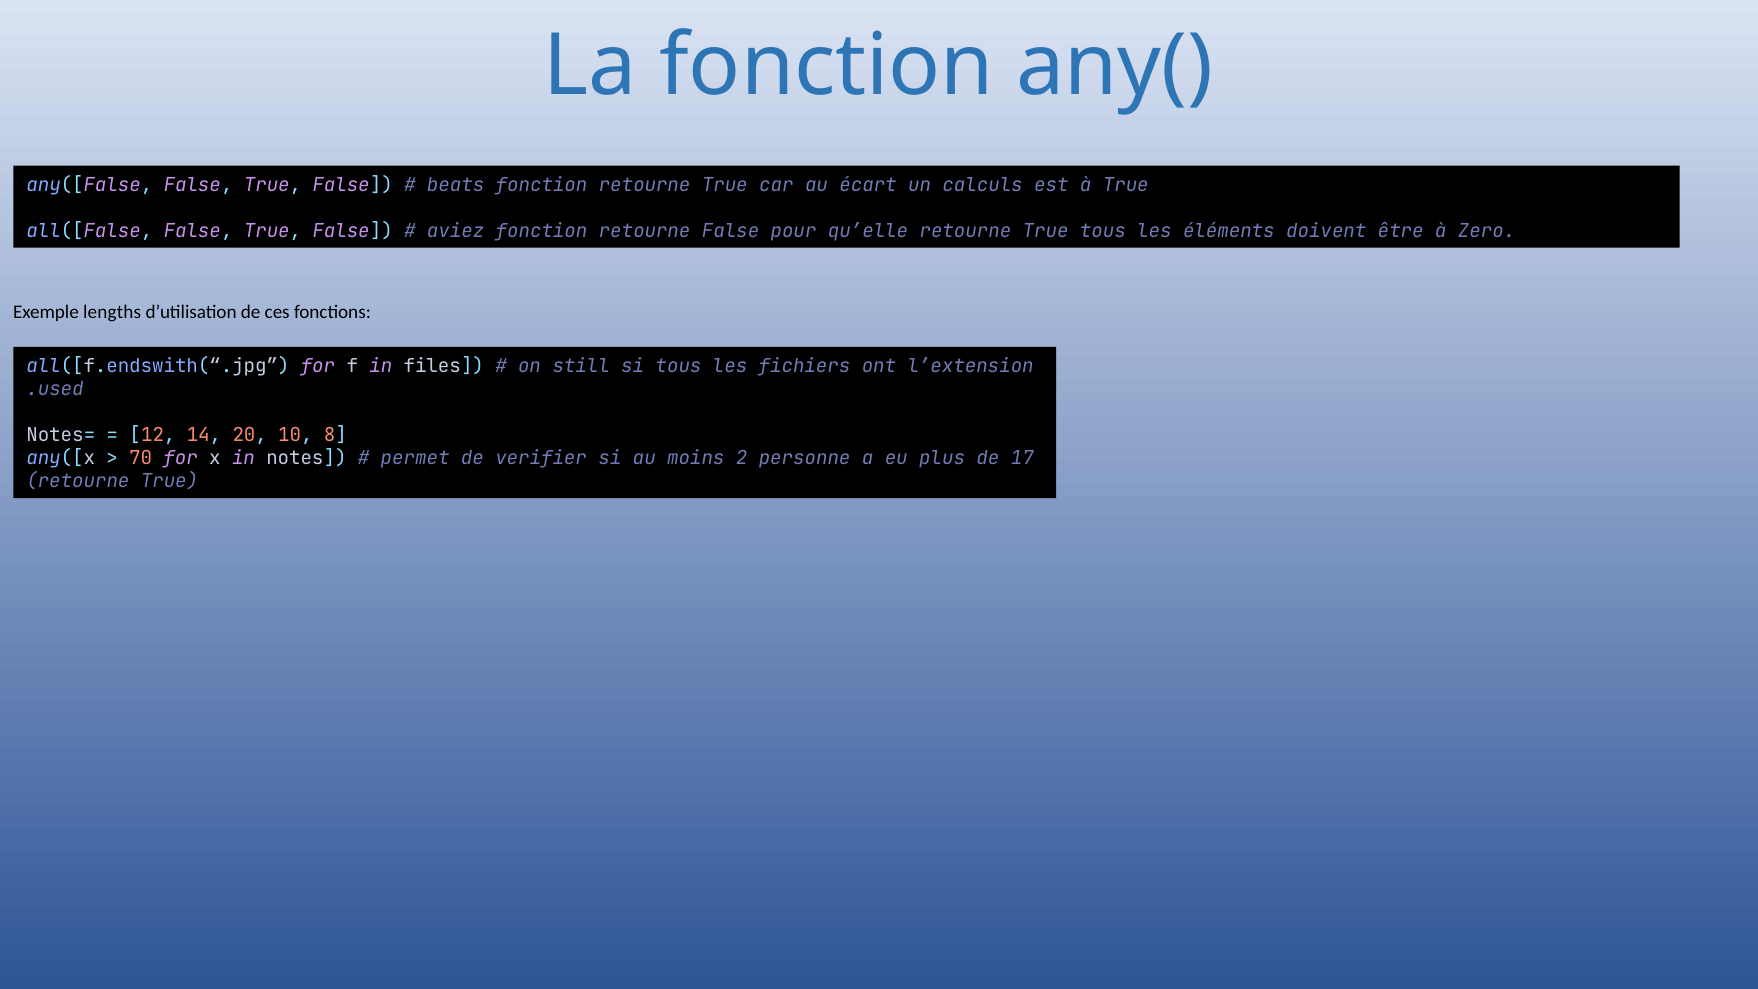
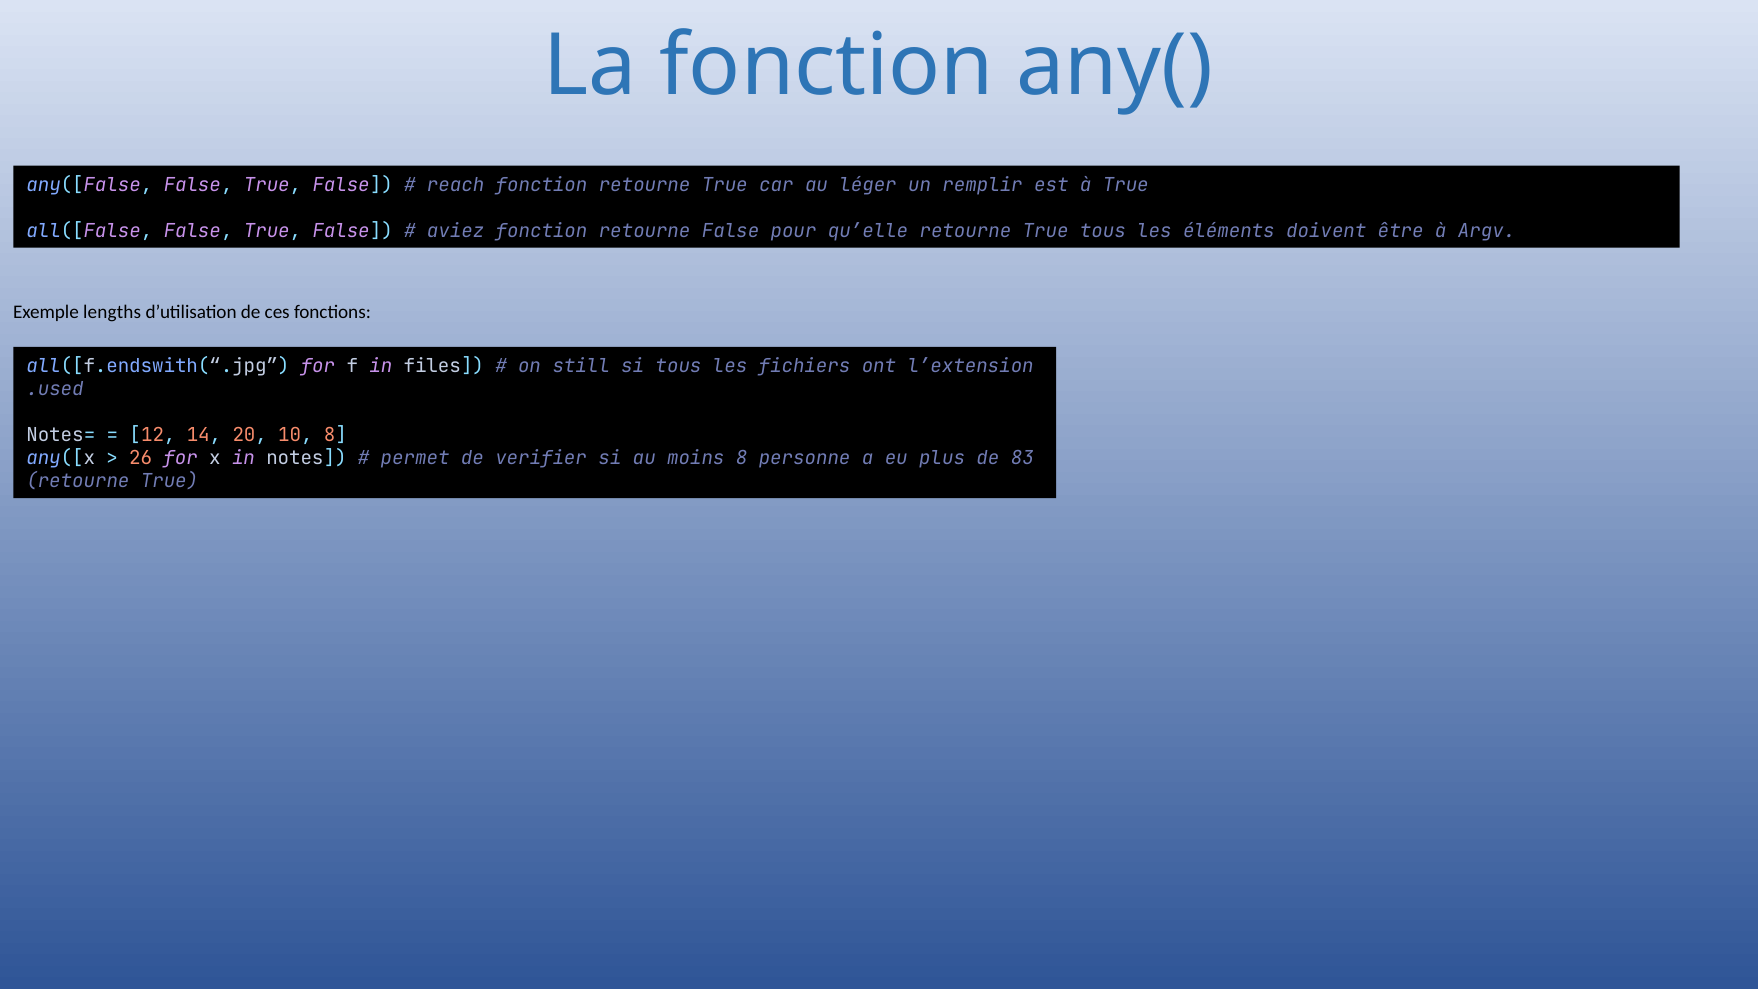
beats: beats -> reach
écart: écart -> léger
calculs: calculs -> remplir
Zero: Zero -> Argv
70: 70 -> 26
moins 2: 2 -> 8
17: 17 -> 83
